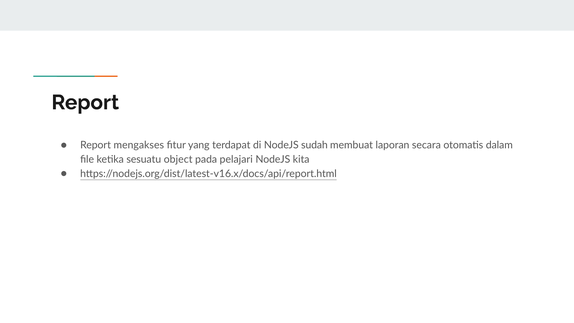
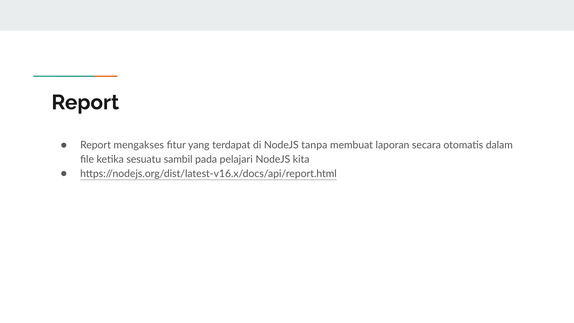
sudah: sudah -> tanpa
object: object -> sambil
